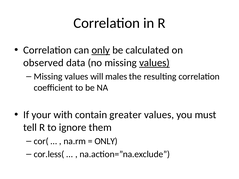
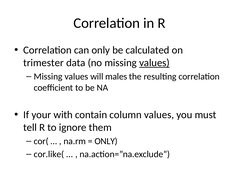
only at (101, 50) underline: present -> none
observed: observed -> trimester
greater: greater -> column
cor.less(: cor.less( -> cor.like(
